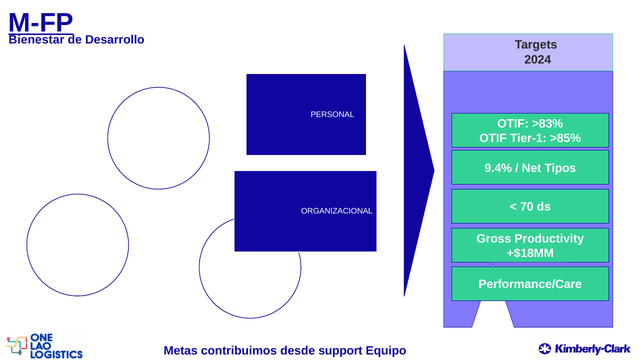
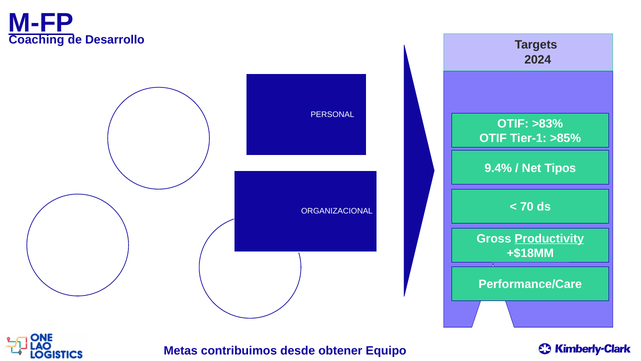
Bienestar: Bienestar -> Coaching
Productivity underline: none -> present
support: support -> obtener
